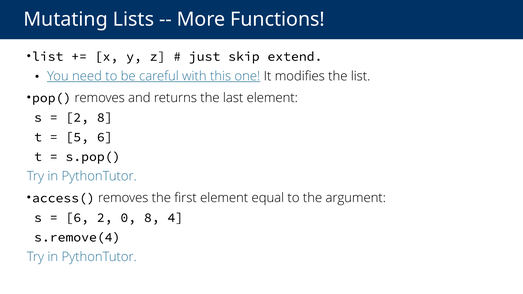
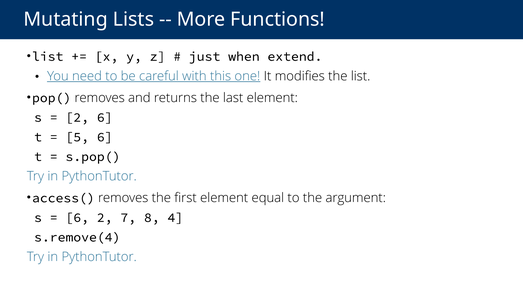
skip: skip -> when
2 8: 8 -> 6
0: 0 -> 7
